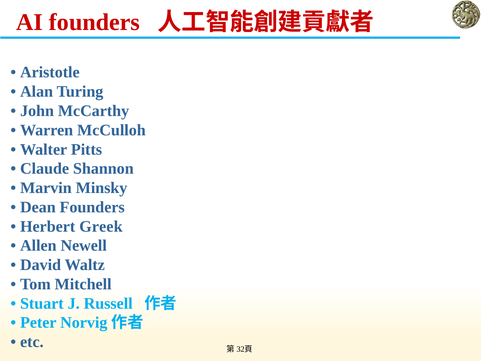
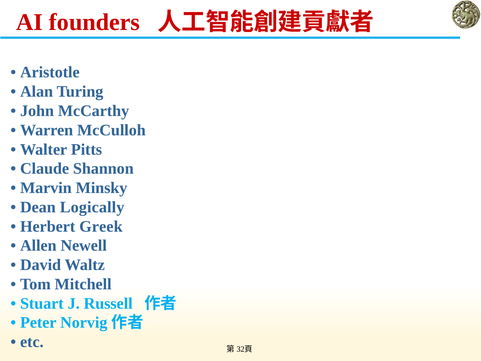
Dean Founders: Founders -> Logically
